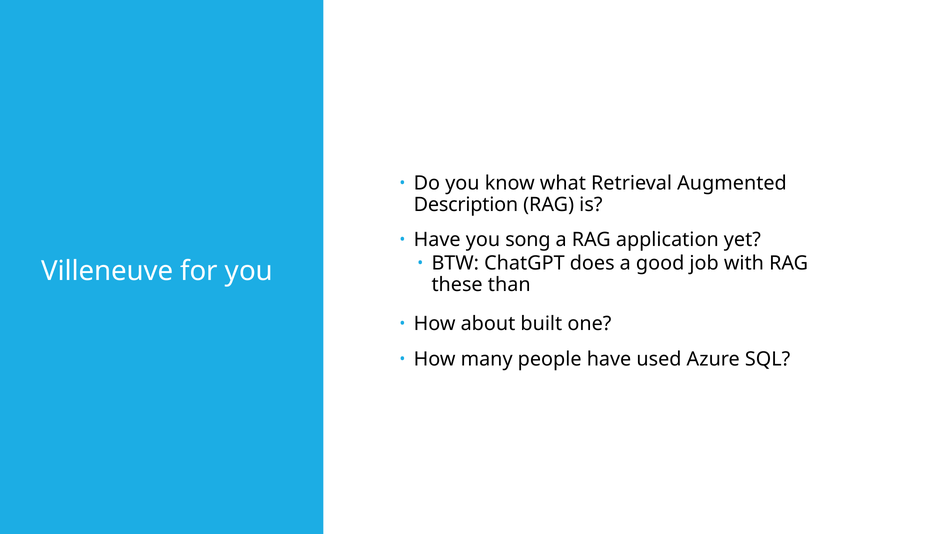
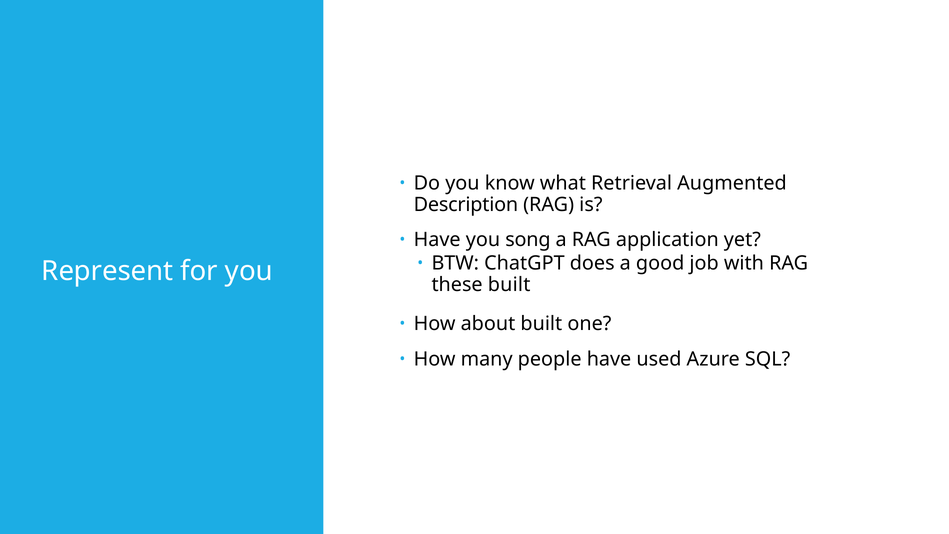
Villeneuve: Villeneuve -> Represent
these than: than -> built
